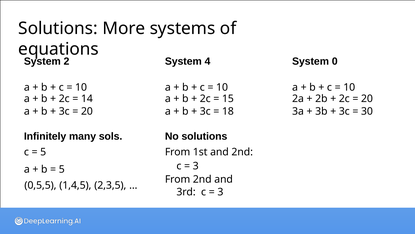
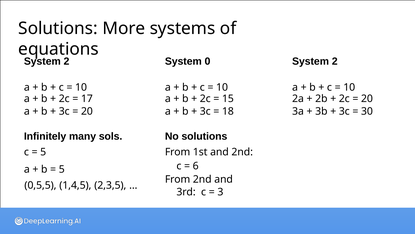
4: 4 -> 0
0 at (335, 61): 0 -> 2
14: 14 -> 17
3 at (196, 166): 3 -> 6
